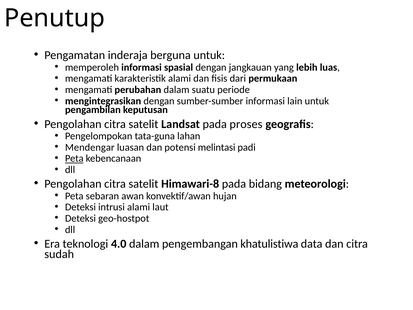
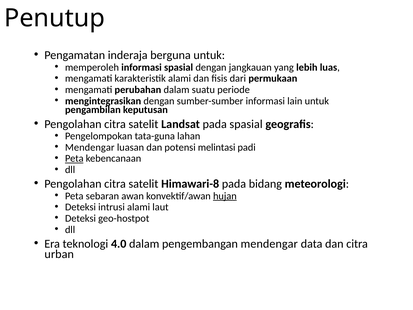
pada proses: proses -> spasial
hujan underline: none -> present
pengembangan khatulistiwa: khatulistiwa -> mendengar
sudah: sudah -> urban
